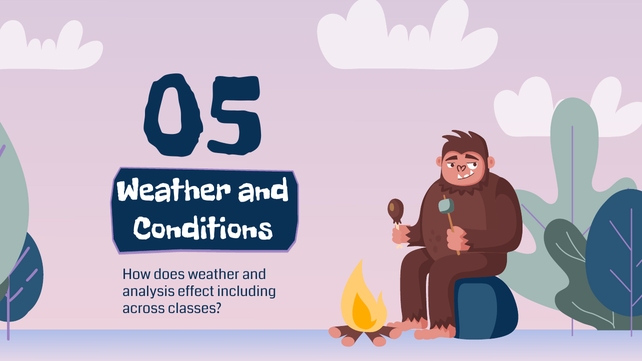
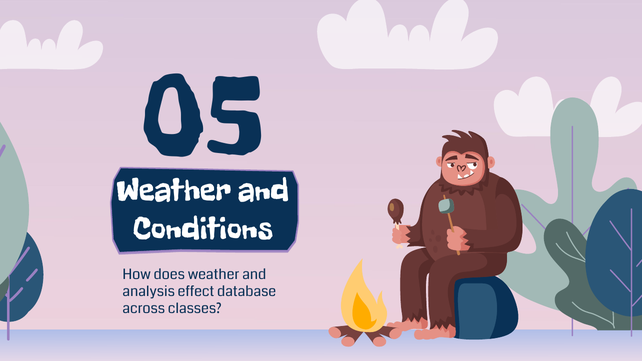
including: including -> database
